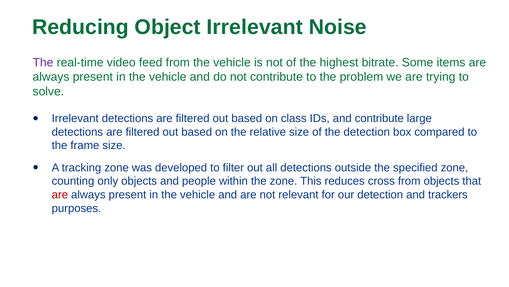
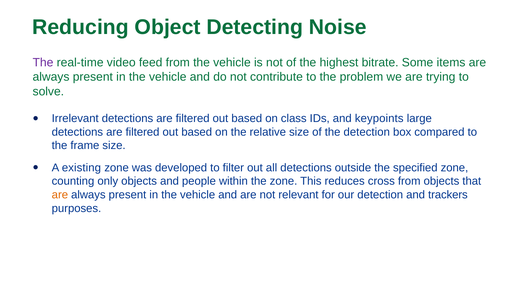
Object Irrelevant: Irrelevant -> Detecting
and contribute: contribute -> keypoints
tracking: tracking -> existing
are at (60, 194) colour: red -> orange
